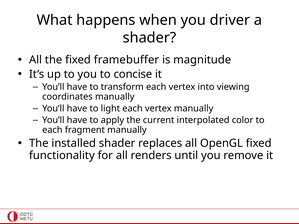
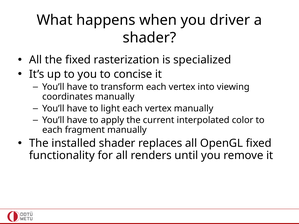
framebuffer: framebuffer -> rasterization
magnitude: magnitude -> specialized
